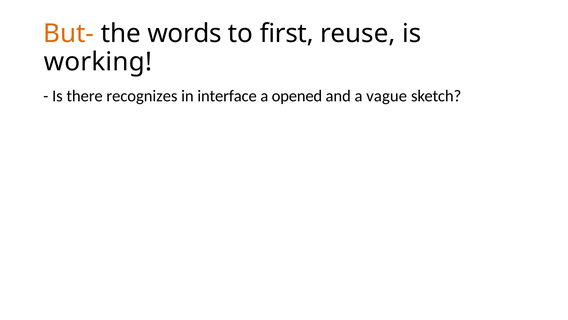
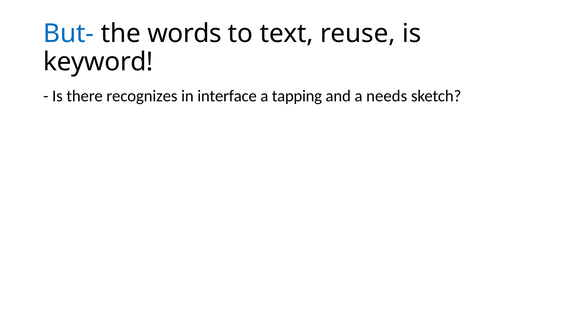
But- colour: orange -> blue
first: first -> text
working: working -> keyword
opened: opened -> tapping
vague: vague -> needs
